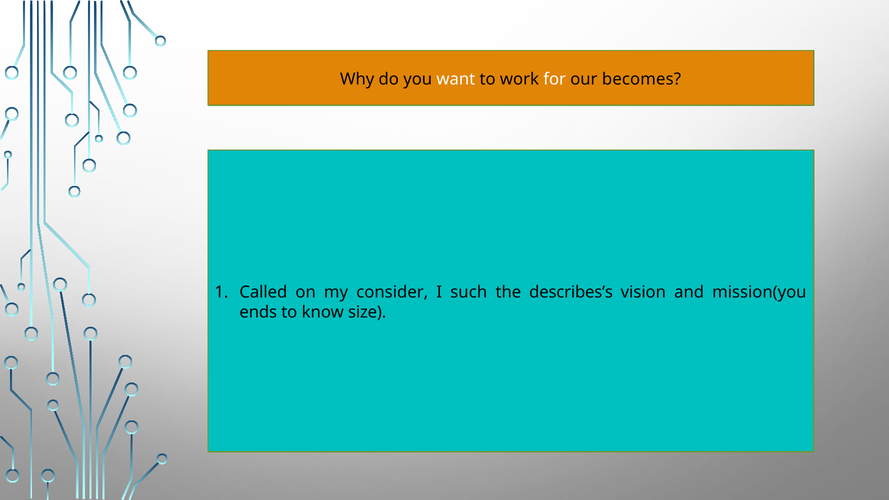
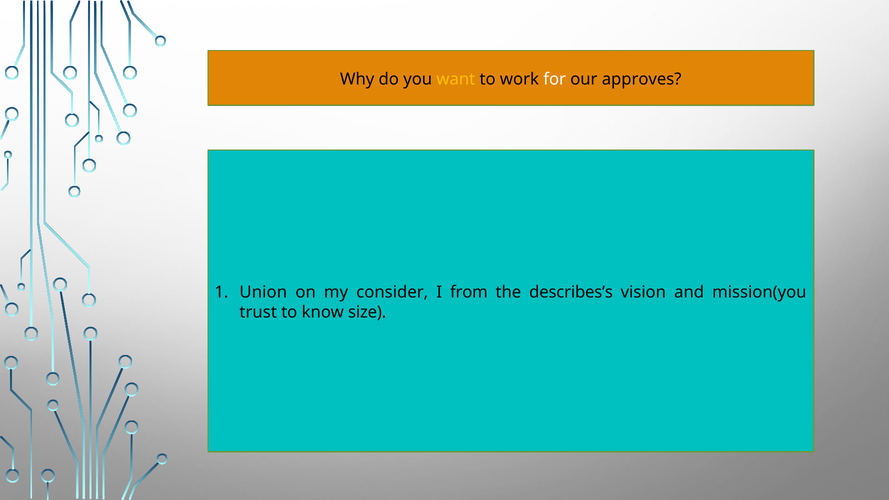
want colour: white -> yellow
becomes: becomes -> approves
Called: Called -> Union
such: such -> from
ends: ends -> trust
